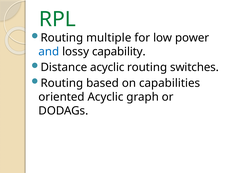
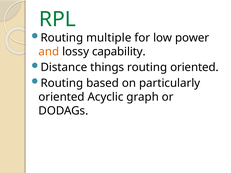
and colour: blue -> orange
Distance acyclic: acyclic -> things
routing switches: switches -> oriented
capabilities: capabilities -> particularly
